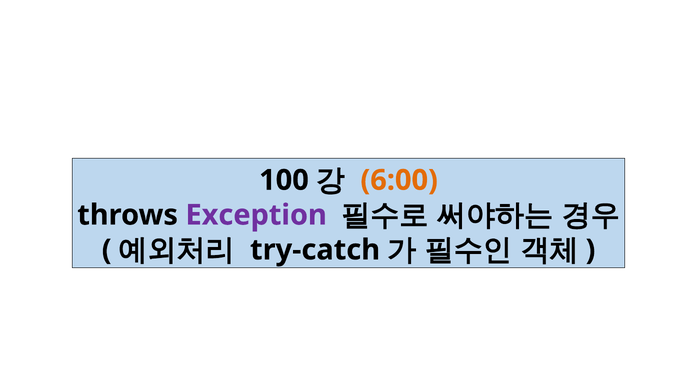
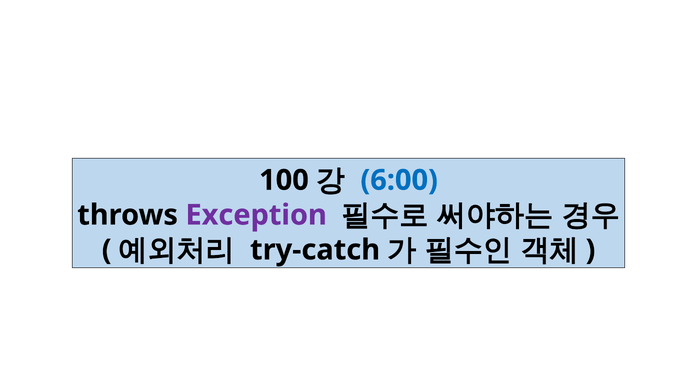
6:00 colour: orange -> blue
